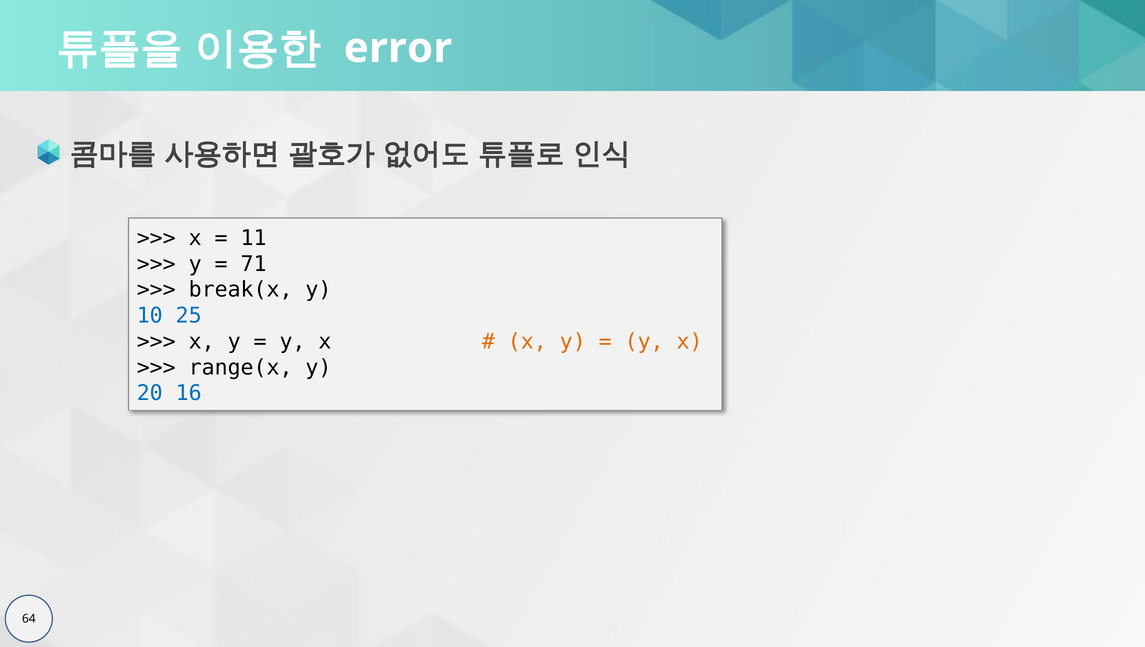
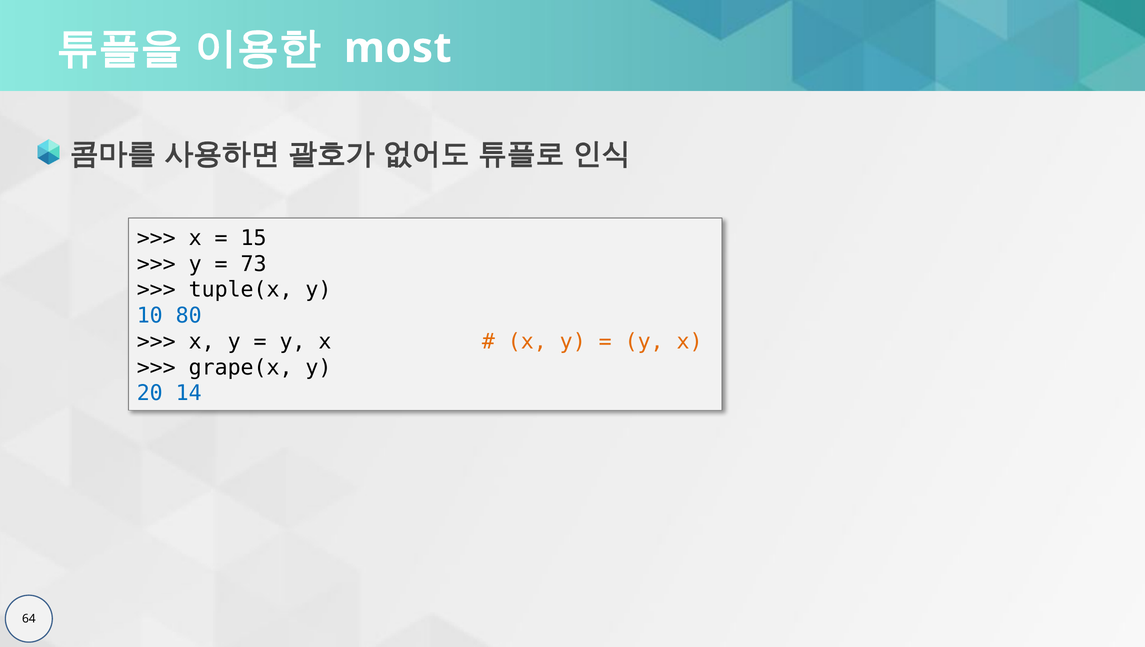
error: error -> most
11: 11 -> 15
71: 71 -> 73
break(x: break(x -> tuple(x
25: 25 -> 80
range(x: range(x -> grape(x
16: 16 -> 14
